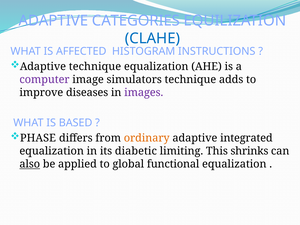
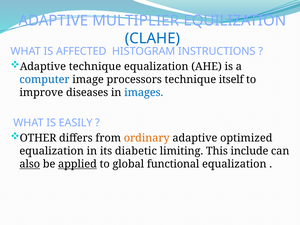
CATEGORIES: CATEGORIES -> MULTIPLIER
computer colour: purple -> blue
simulators: simulators -> processors
adds: adds -> itself
images colour: purple -> blue
BASED: BASED -> EASILY
PHASE: PHASE -> OTHER
integrated: integrated -> optimized
shrinks: shrinks -> include
applied underline: none -> present
